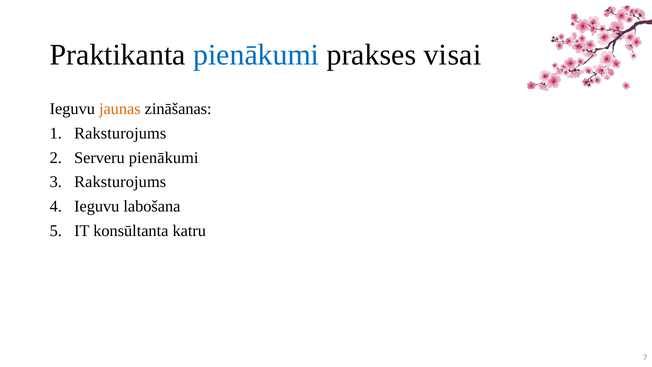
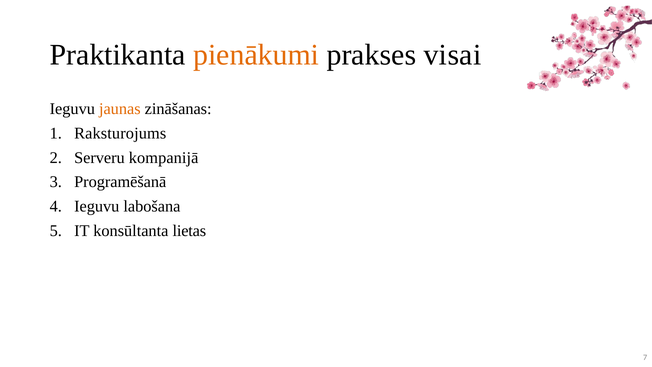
pienākumi at (256, 55) colour: blue -> orange
Serveru pienākumi: pienākumi -> kompanijā
Raksturojums at (120, 182): Raksturojums -> Programēšanā
katru: katru -> lietas
